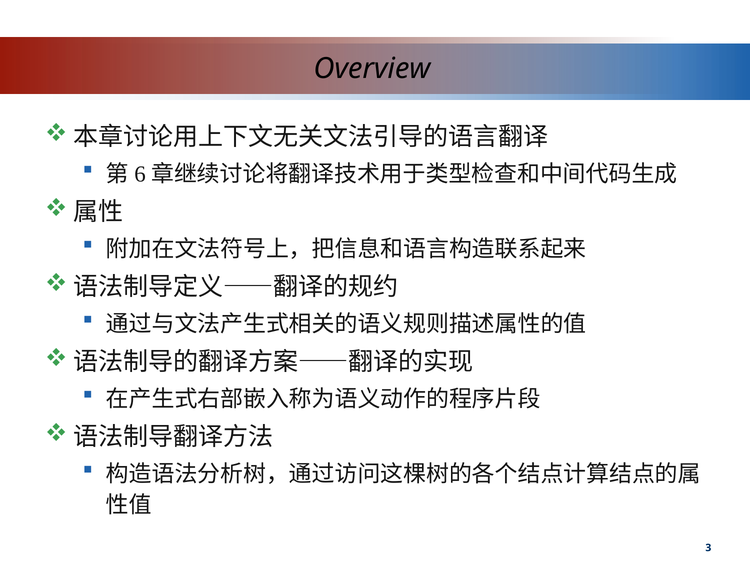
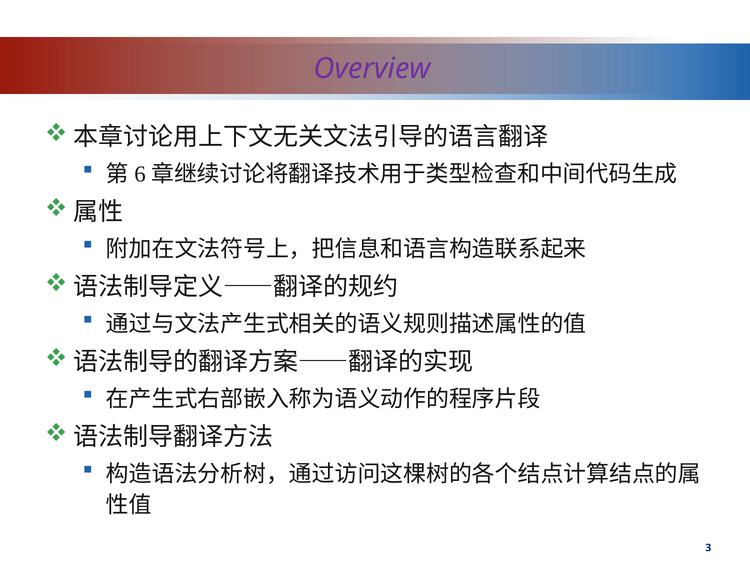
Overview colour: black -> purple
